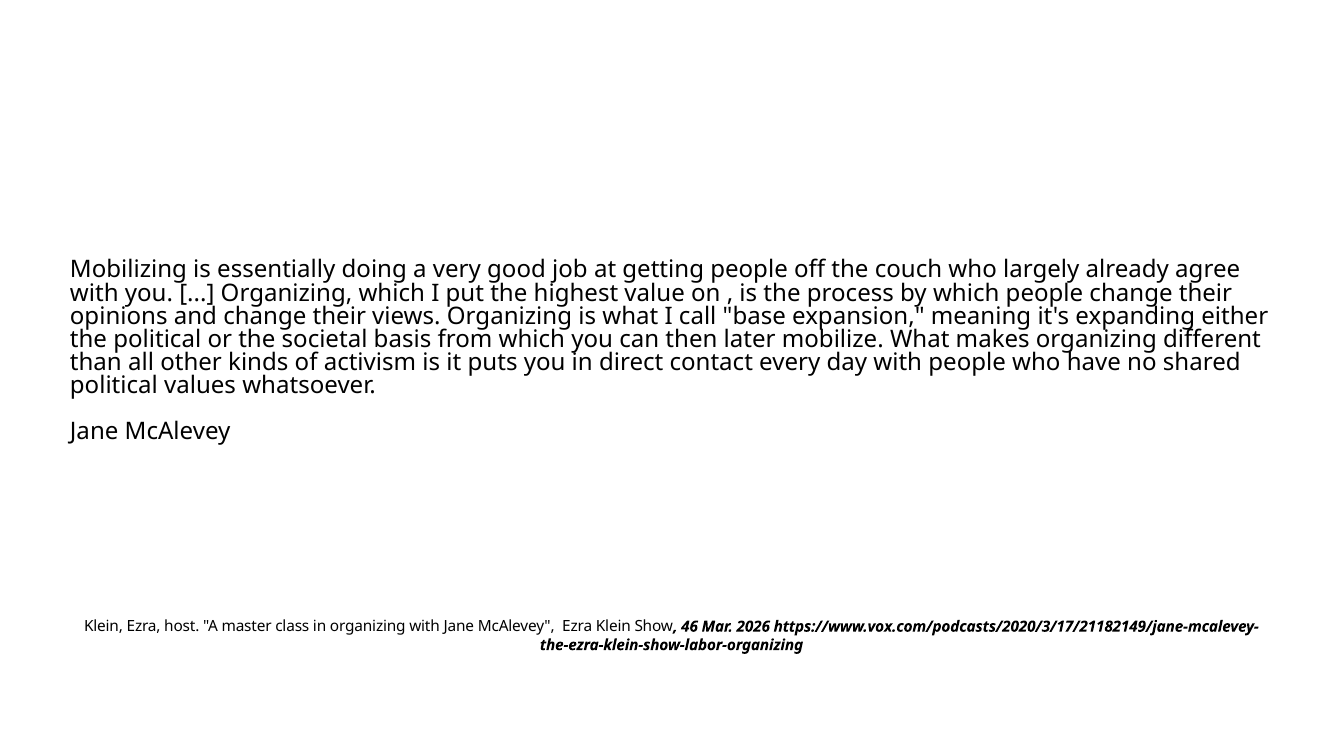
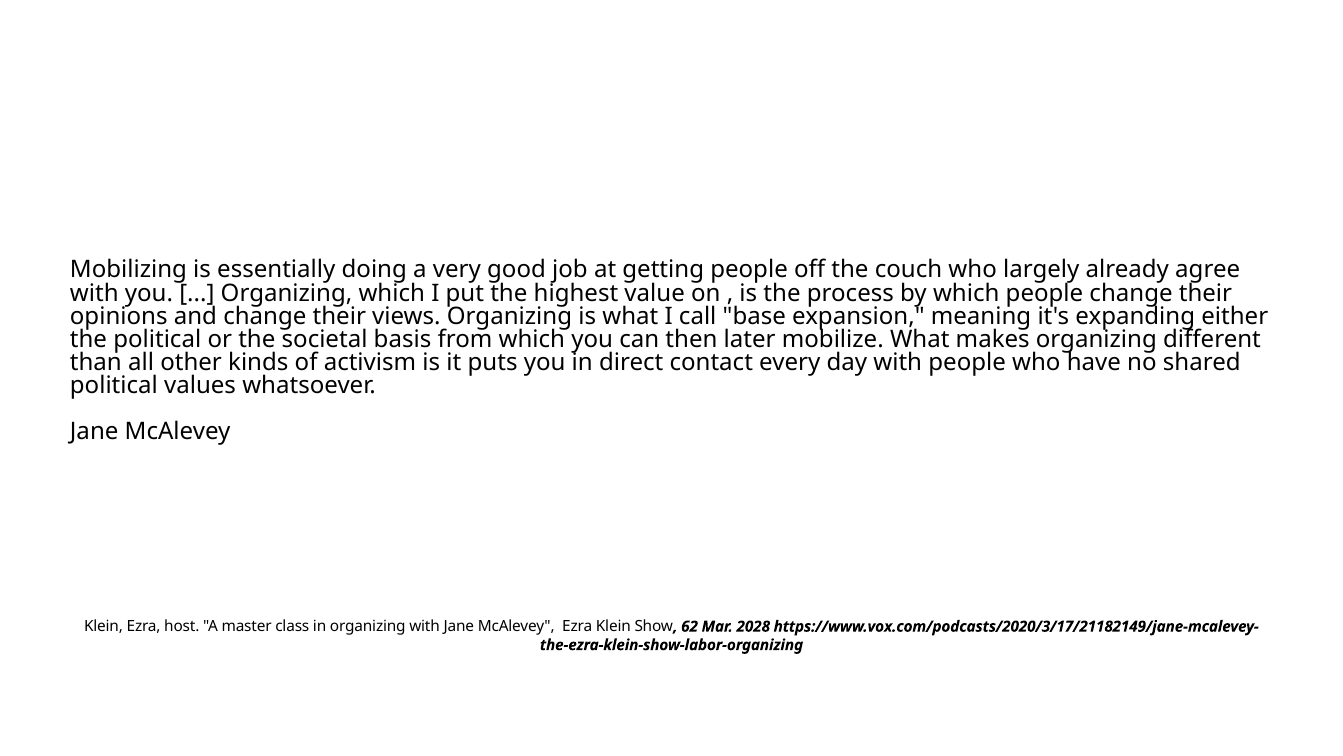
46: 46 -> 62
2026: 2026 -> 2028
